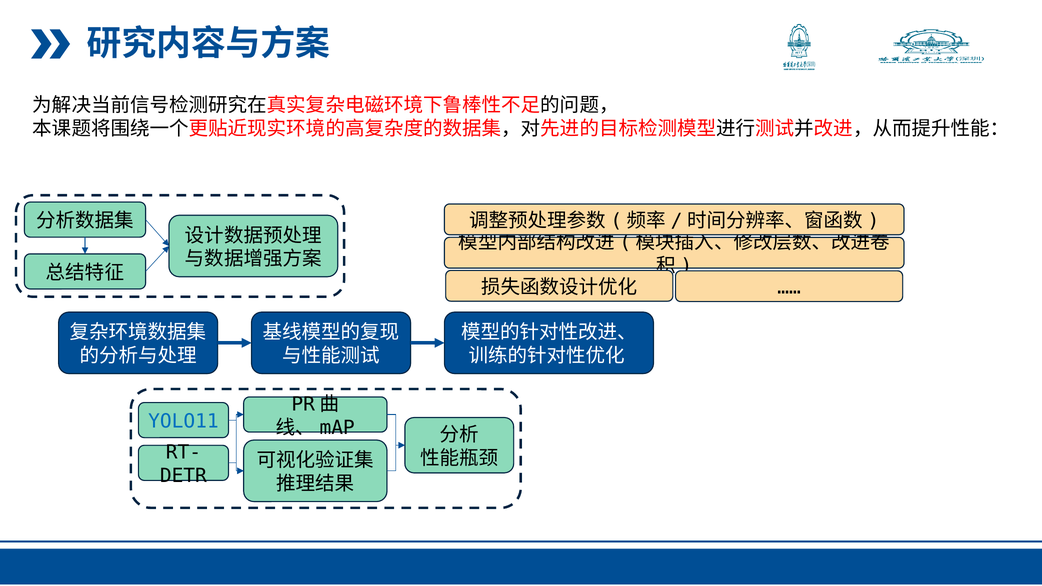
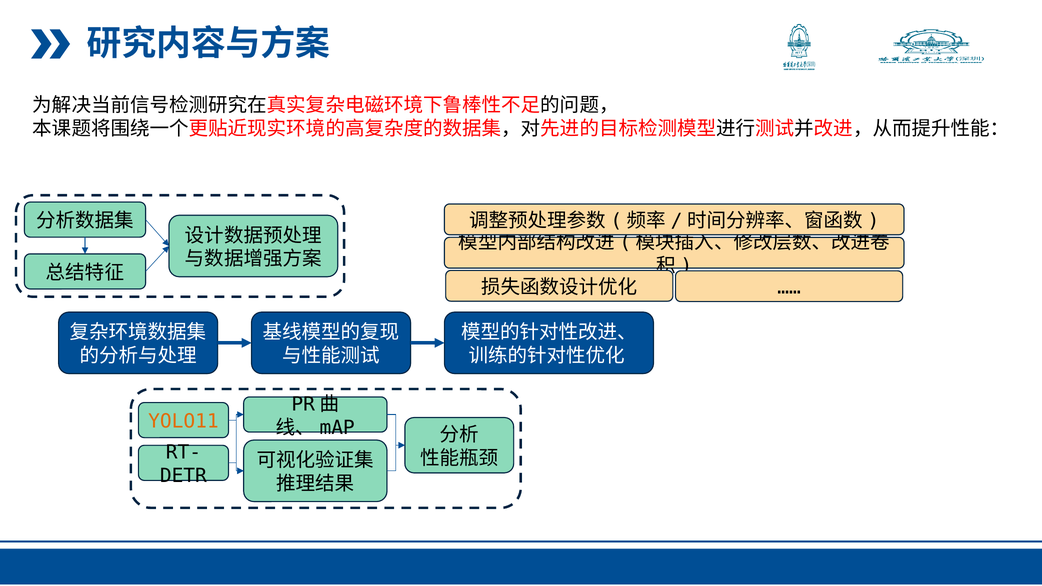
YOLO11 colour: blue -> orange
